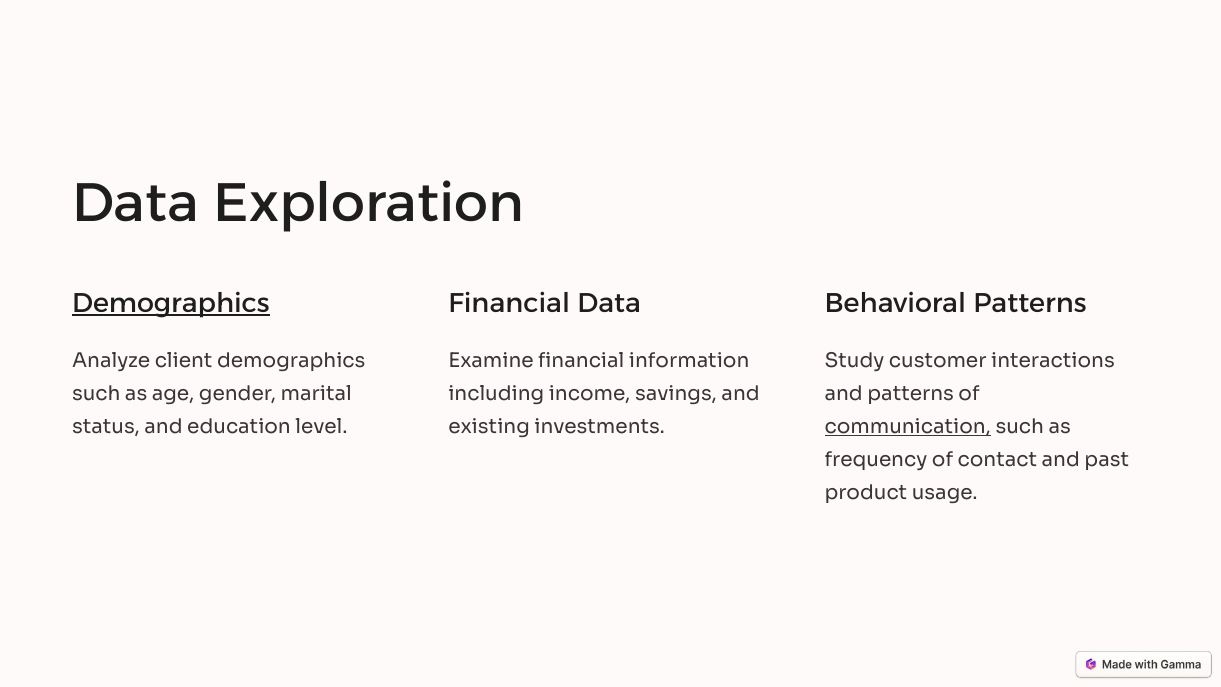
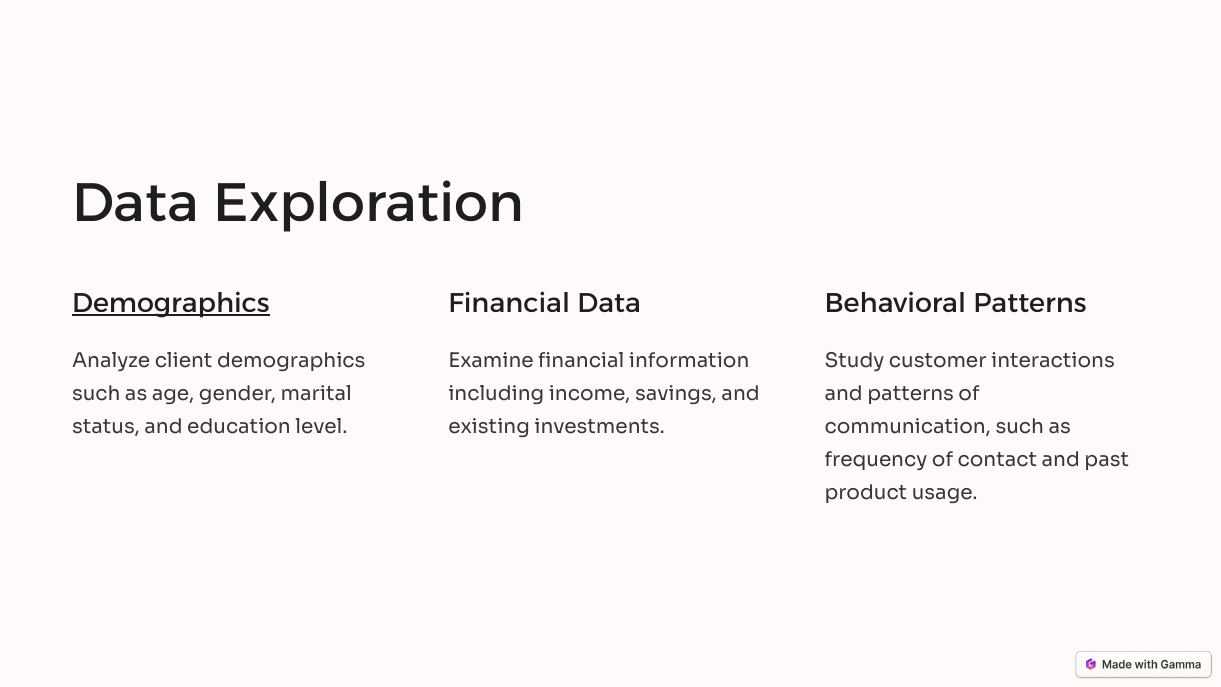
communication underline: present -> none
